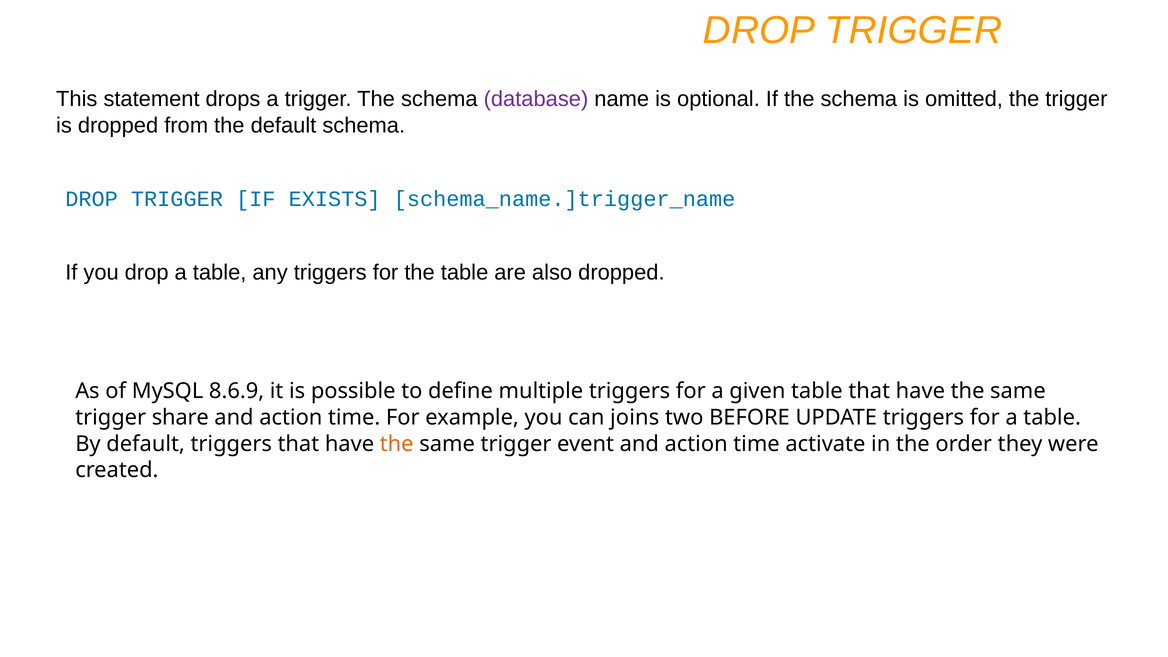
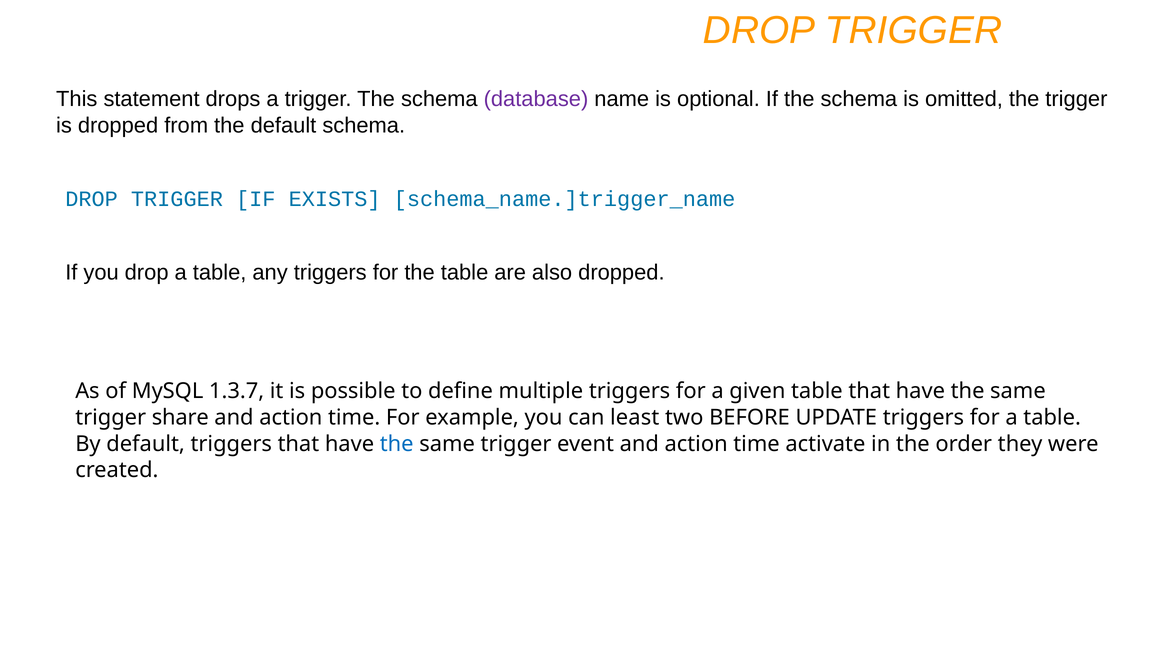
8.6.9: 8.6.9 -> 1.3.7
joins: joins -> least
the at (397, 444) colour: orange -> blue
